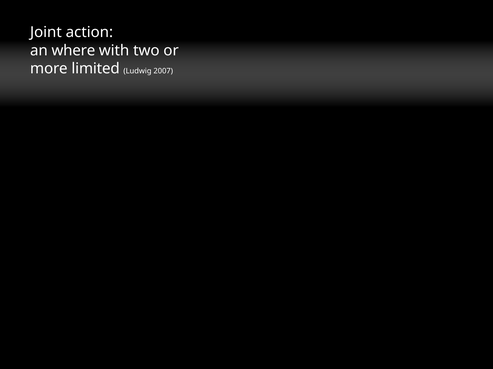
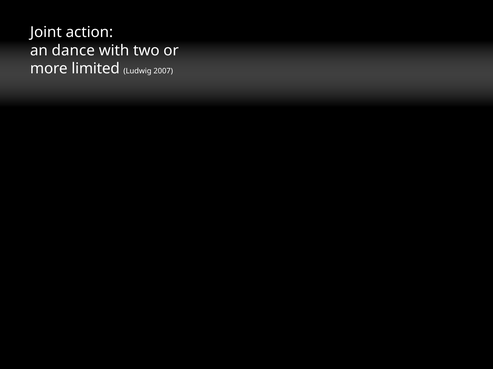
where: where -> dance
